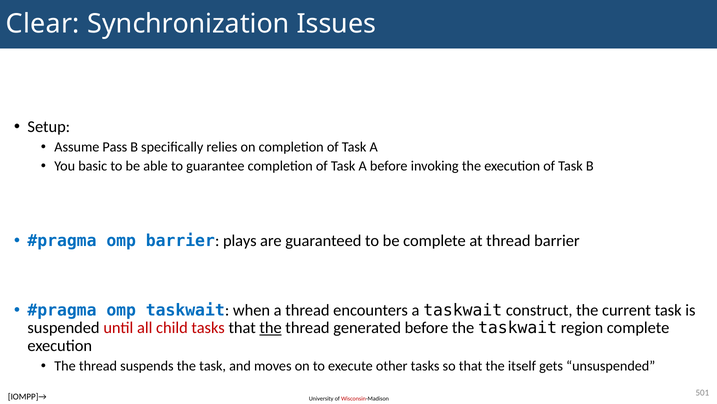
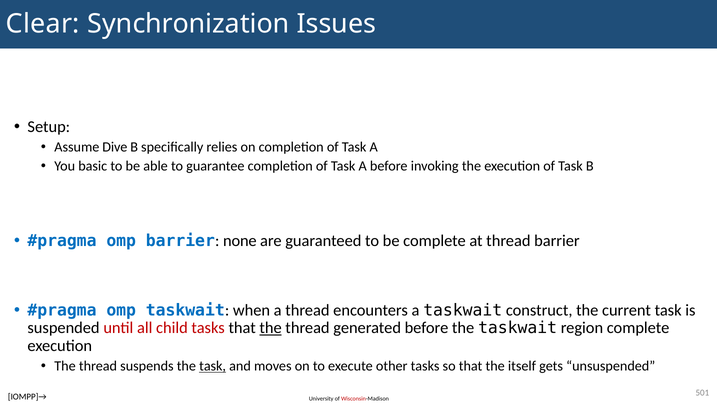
Pass: Pass -> Dive
plays: plays -> none
task at (213, 365) underline: none -> present
